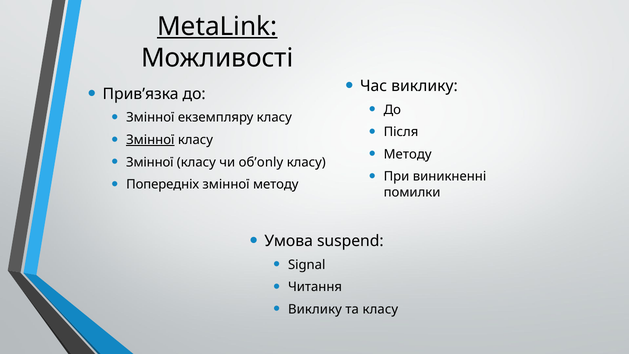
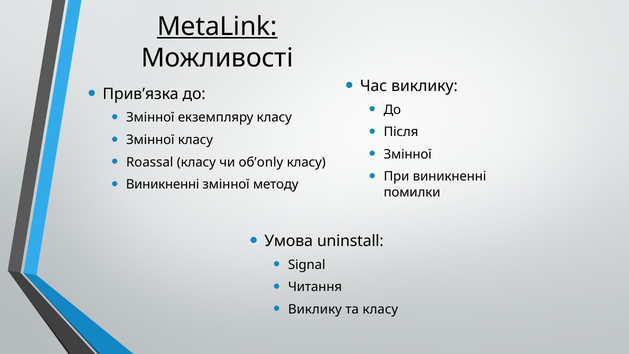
Змінної at (150, 140) underline: present -> none
Методу at (408, 154): Методу -> Змінної
Змінної at (150, 162): Змінної -> Roassal
Попередніх at (163, 184): Попередніх -> Виникненні
suspend: suspend -> uninstall
